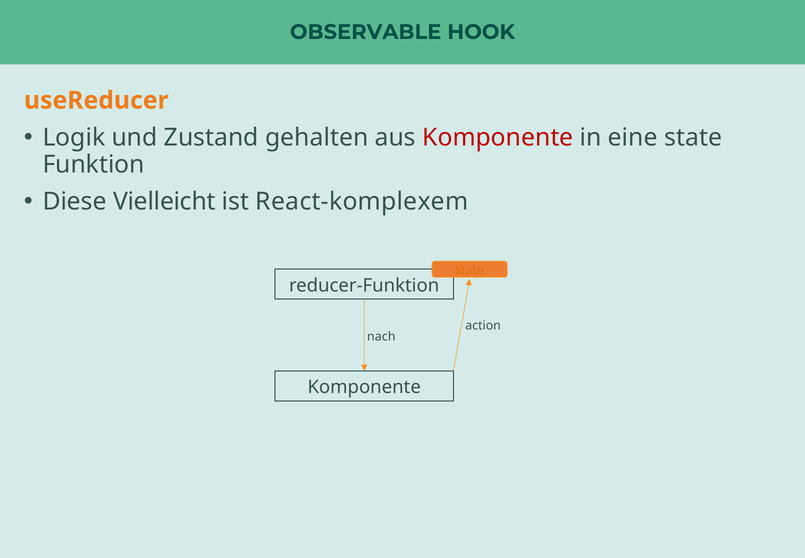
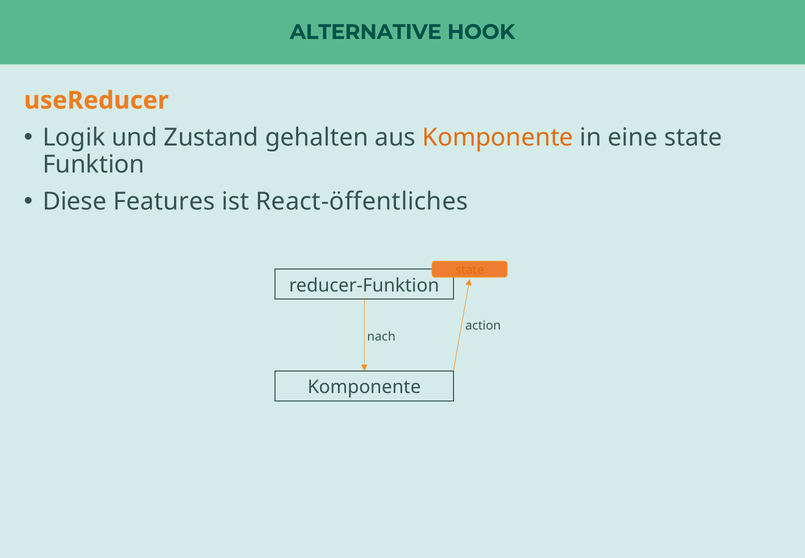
OBSERVABLE: OBSERVABLE -> ALTERNATIVE
Komponente at (498, 137) colour: red -> orange
Vielleicht: Vielleicht -> Features
React-komplexem: React-komplexem -> React-öffentliches
